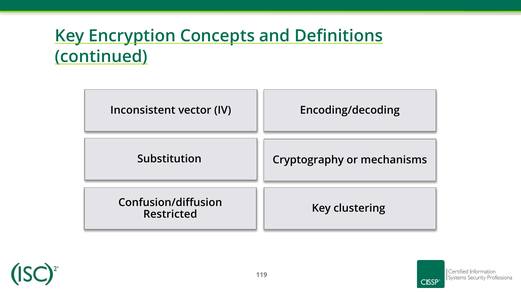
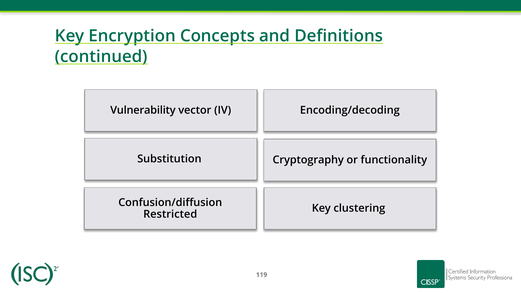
Inconsistent: Inconsistent -> Vulnerability
mechanisms: mechanisms -> functionality
